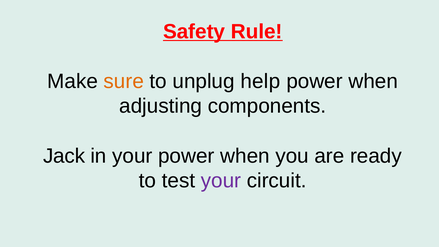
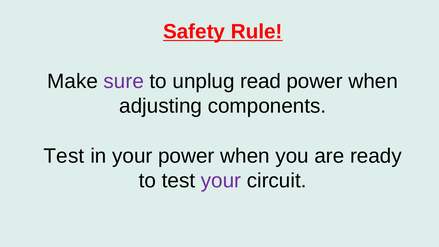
sure colour: orange -> purple
help: help -> read
Jack at (64, 156): Jack -> Test
